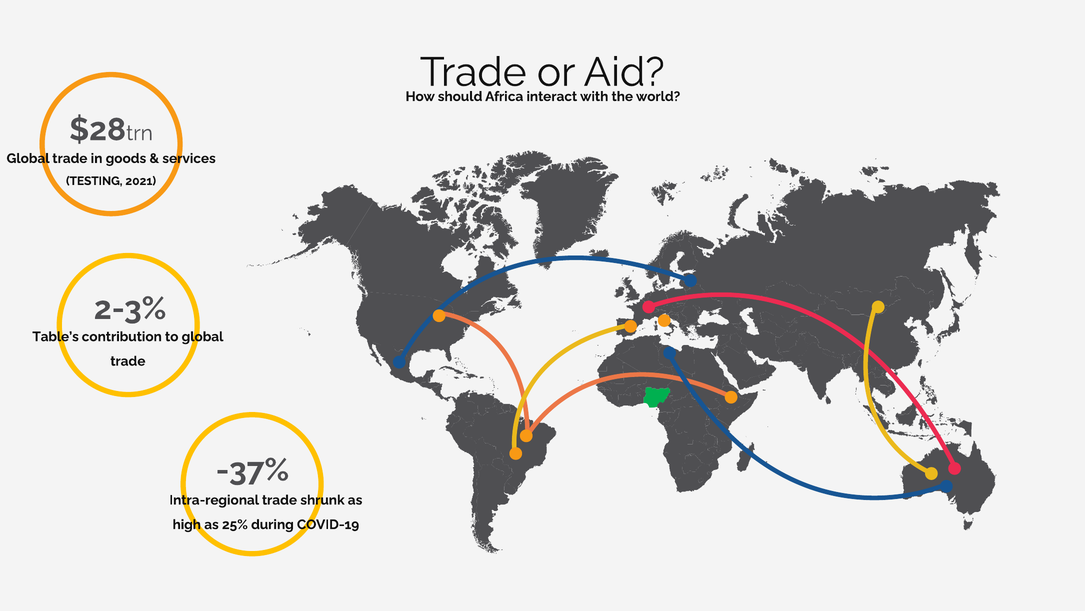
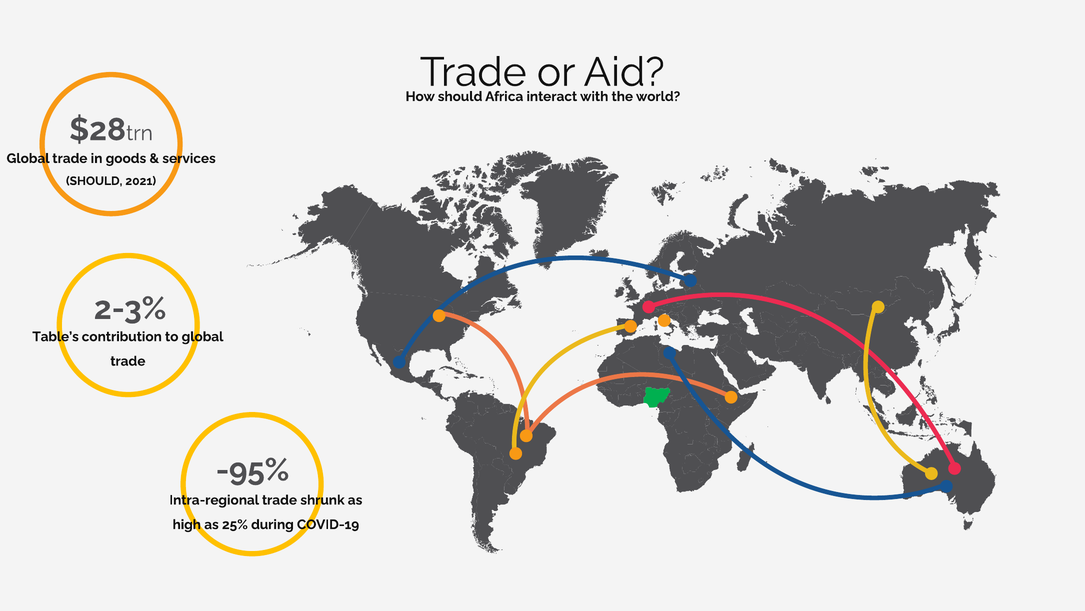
TESTING at (94, 181): TESTING -> SHOULD
-37%: -37% -> -95%
